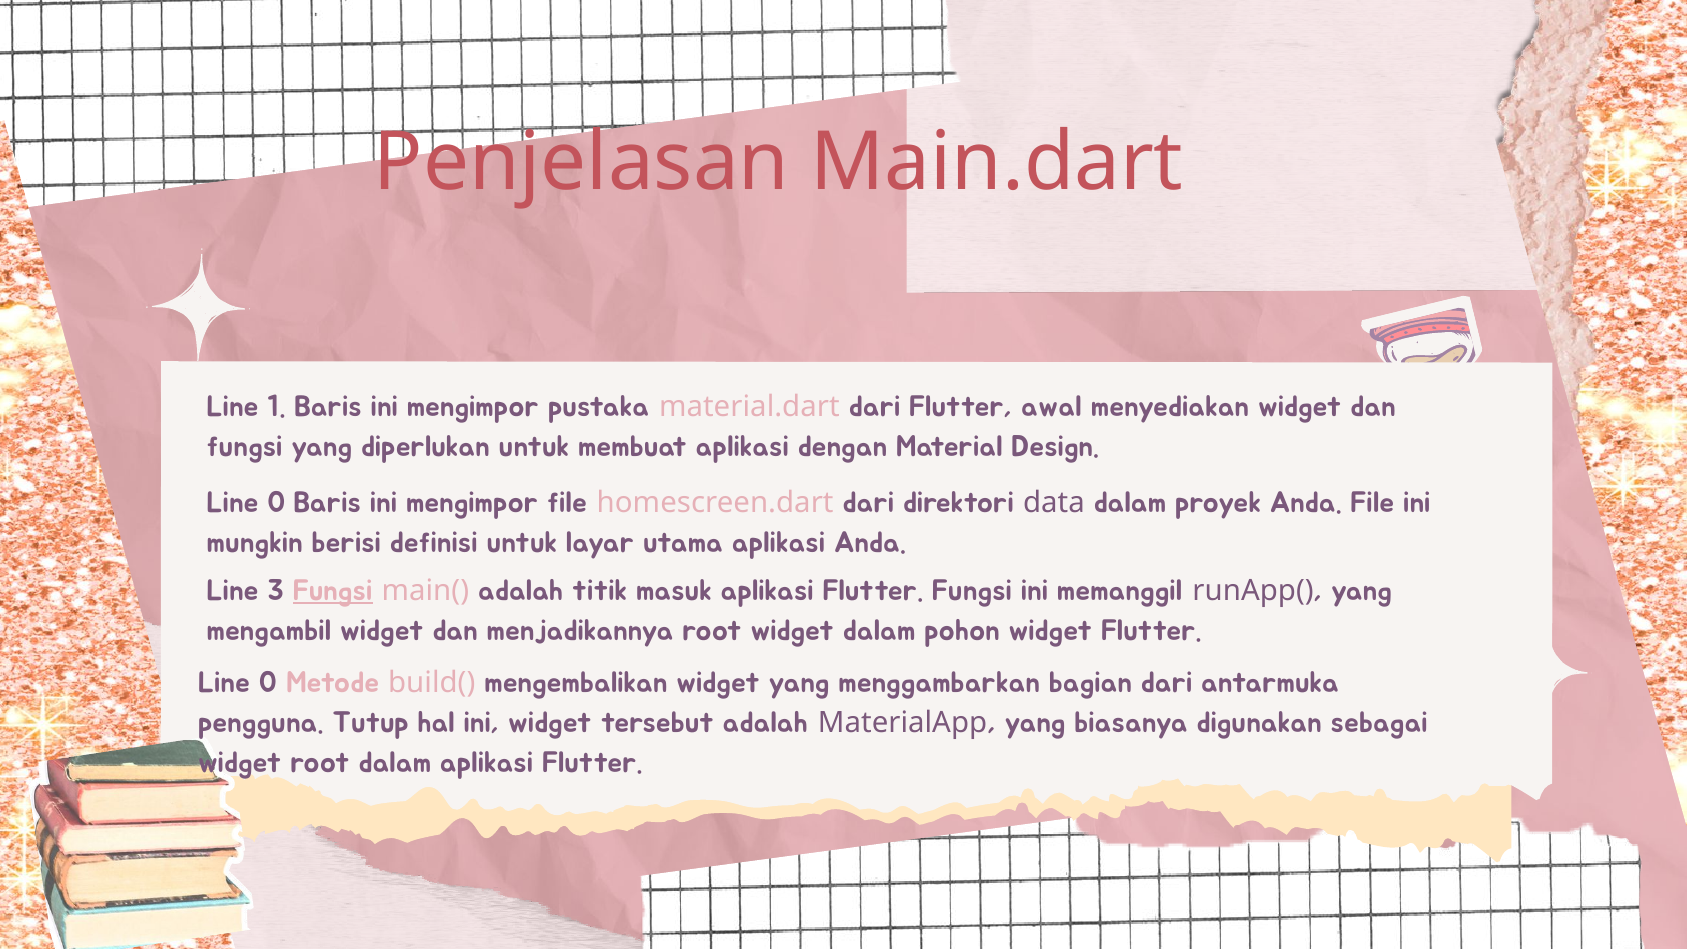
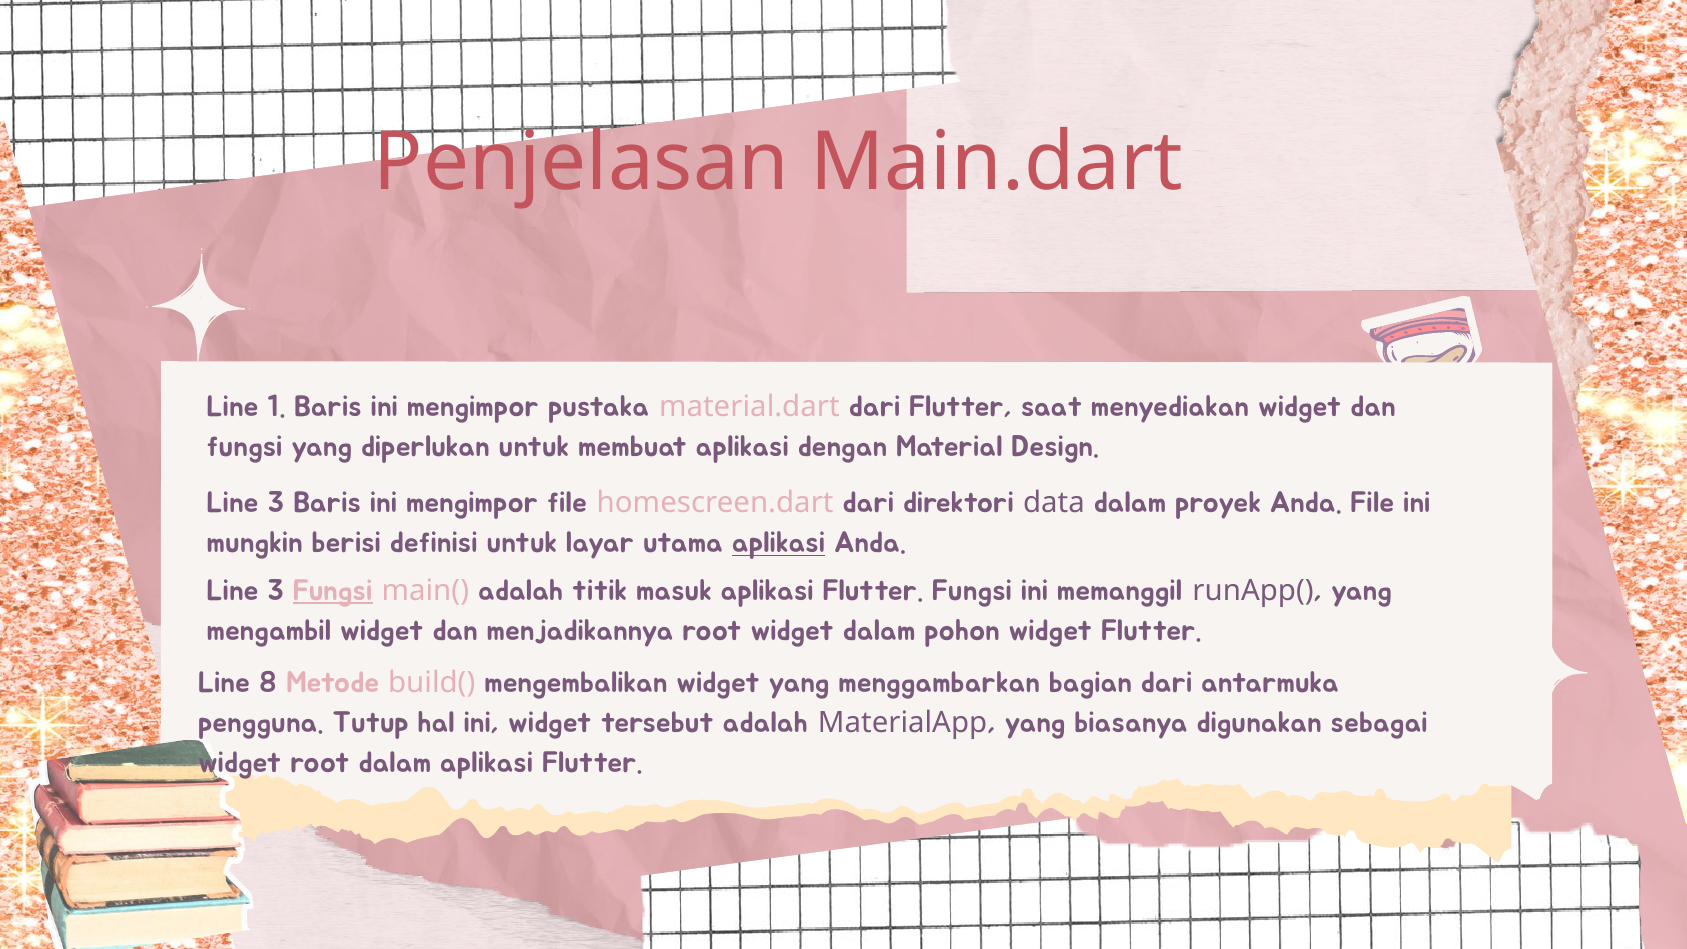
awal: awal -> saat
0 at (276, 503): 0 -> 3
aplikasi at (779, 543) underline: none -> present
0 at (268, 683): 0 -> 8
